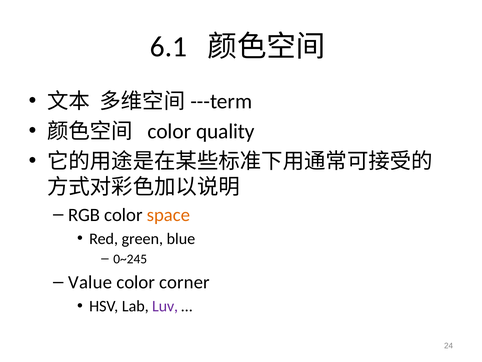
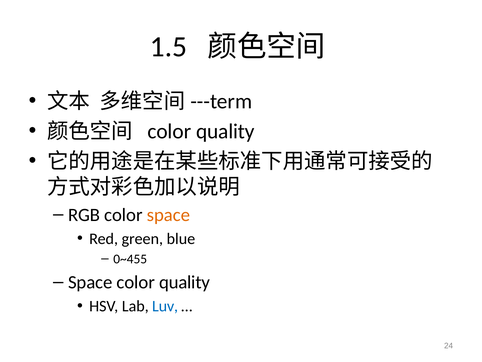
6.1: 6.1 -> 1.5
0~245: 0~245 -> 0~455
Value at (90, 282): Value -> Space
corner at (184, 282): corner -> quality
Luv colour: purple -> blue
